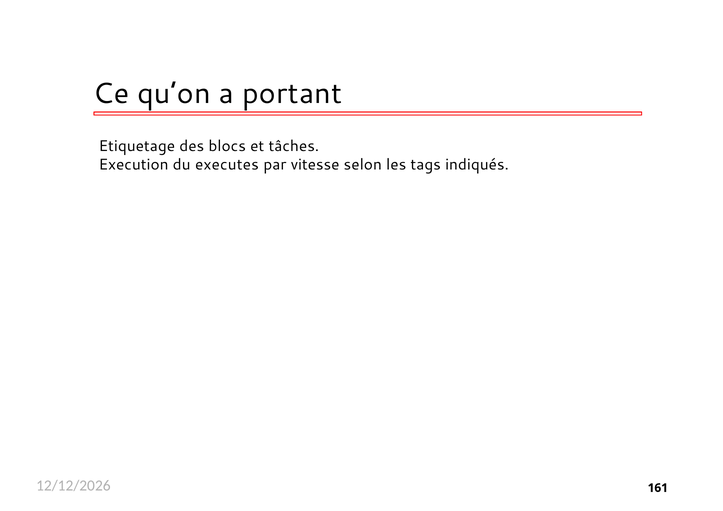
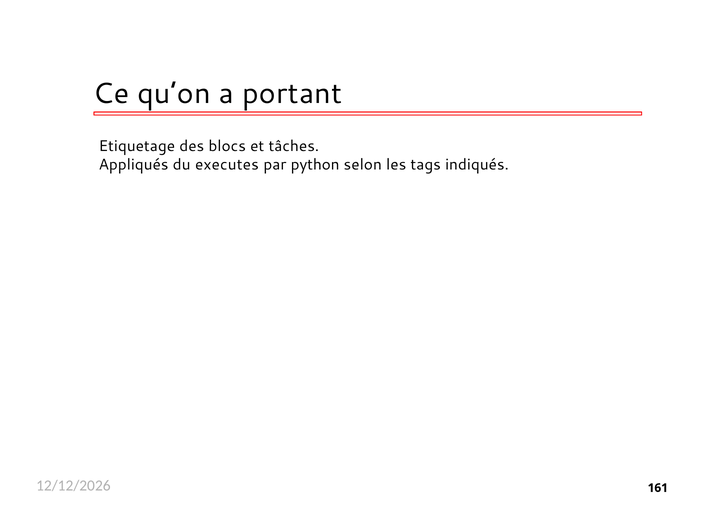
Execution: Execution -> Appliqués
vitesse: vitesse -> python
